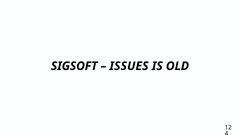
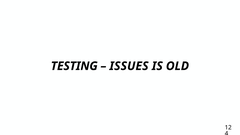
SIGSOFT: SIGSOFT -> TESTING
